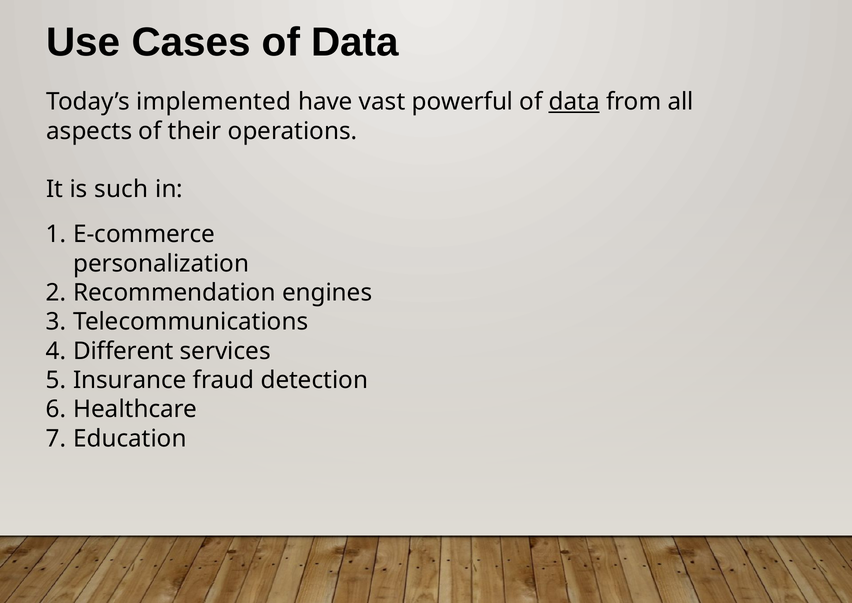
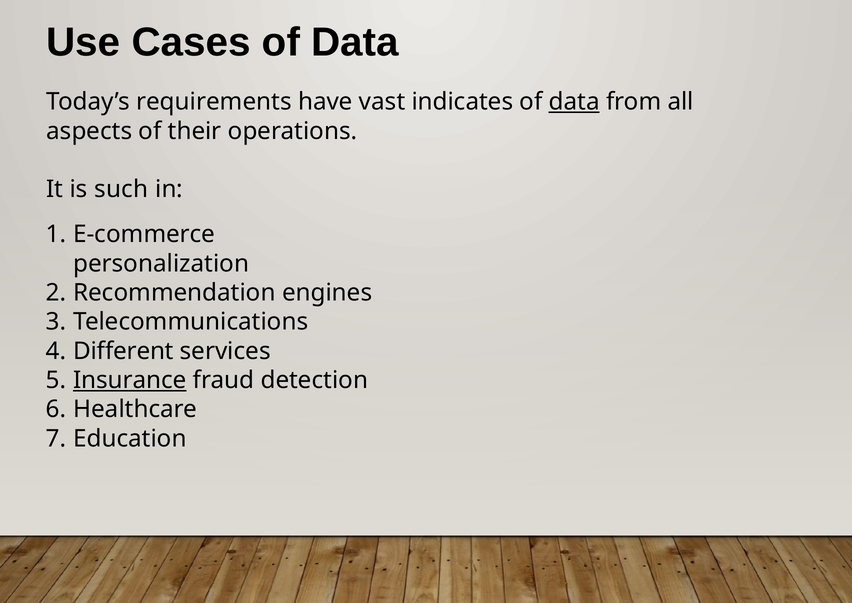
implemented: implemented -> requirements
powerful: powerful -> indicates
Insurance underline: none -> present
